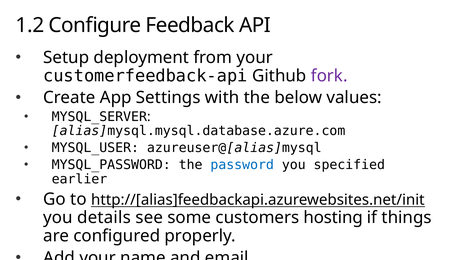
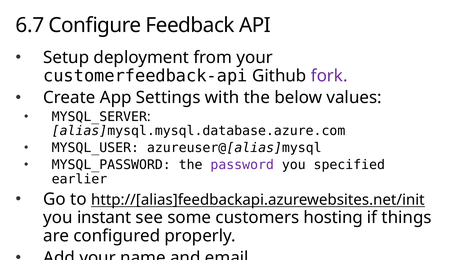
1.2: 1.2 -> 6.7
password colour: blue -> purple
details: details -> instant
